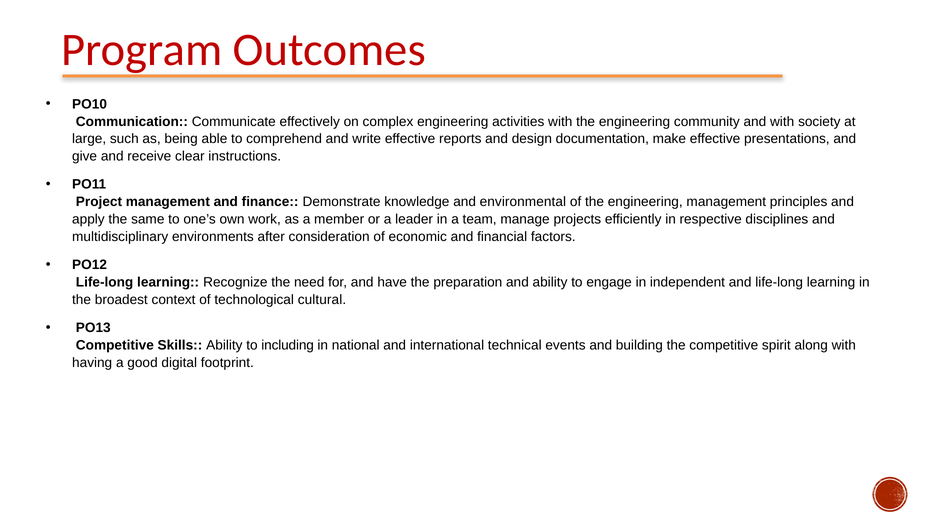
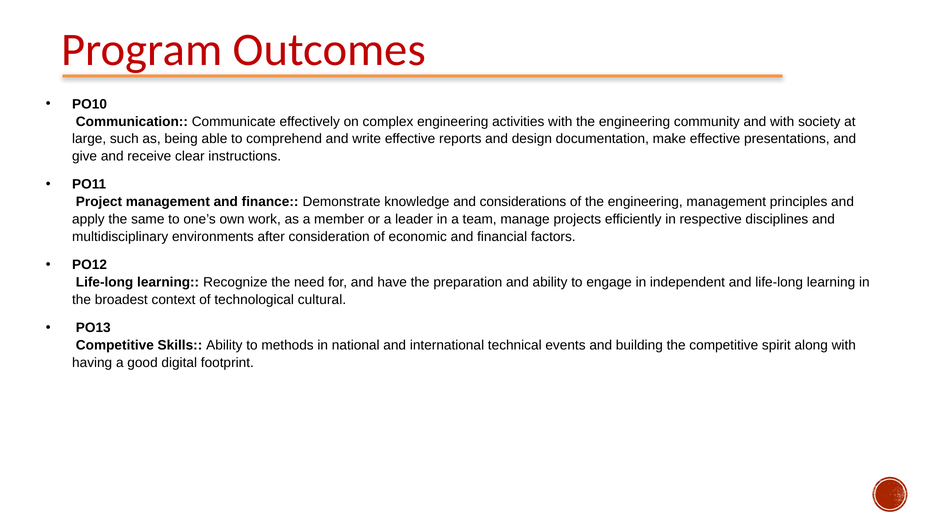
environmental: environmental -> considerations
including: including -> methods
